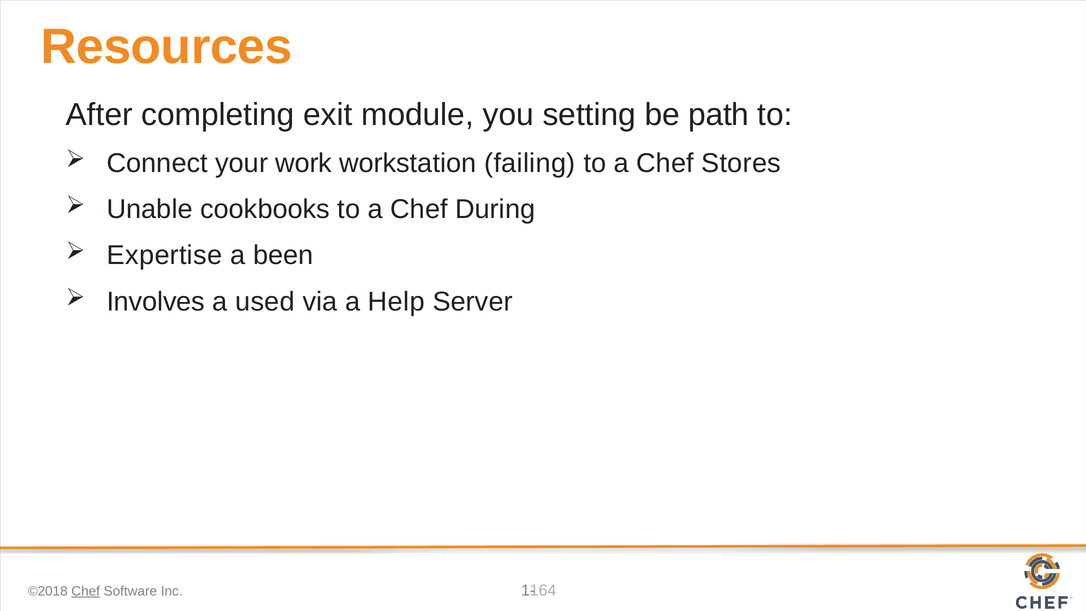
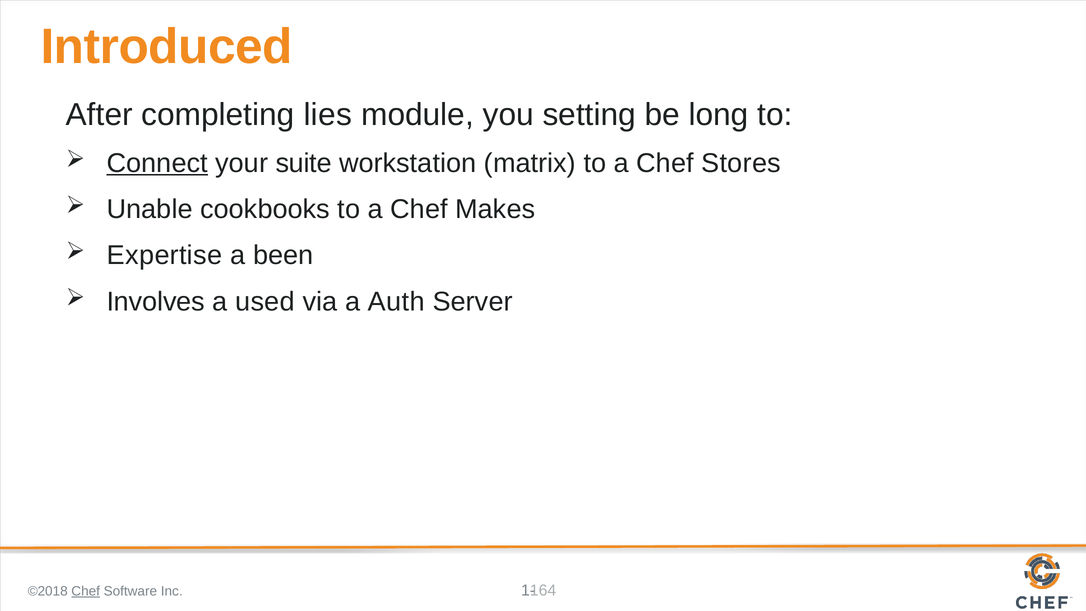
Resources: Resources -> Introduced
exit: exit -> lies
path: path -> long
Connect underline: none -> present
work: work -> suite
failing: failing -> matrix
During: During -> Makes
Help: Help -> Auth
